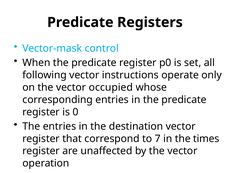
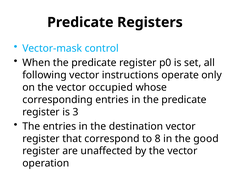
0: 0 -> 3
7: 7 -> 8
times: times -> good
